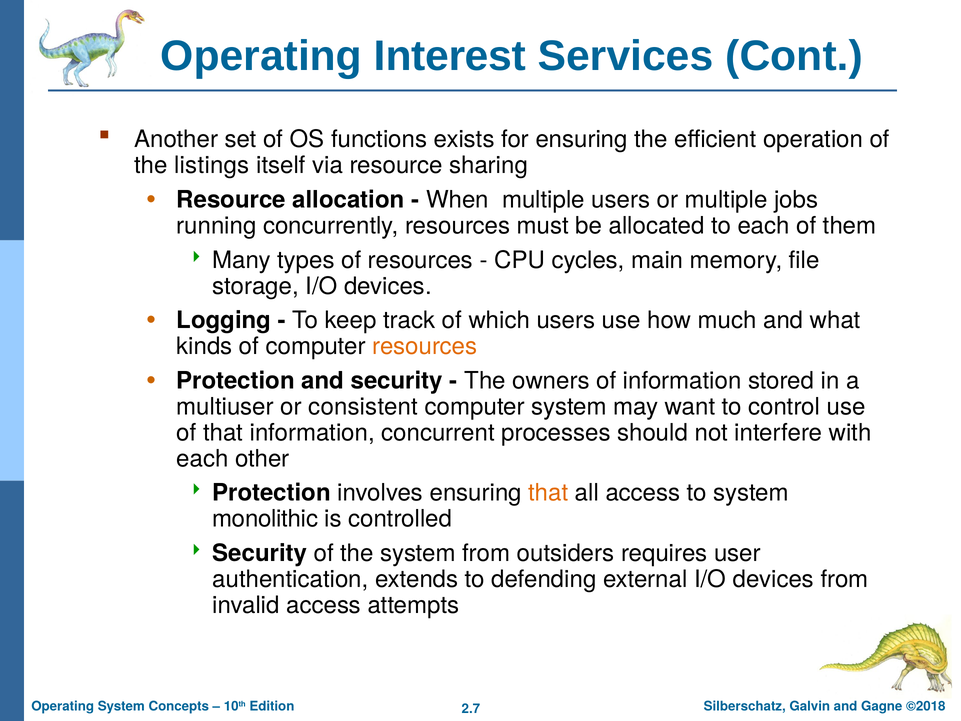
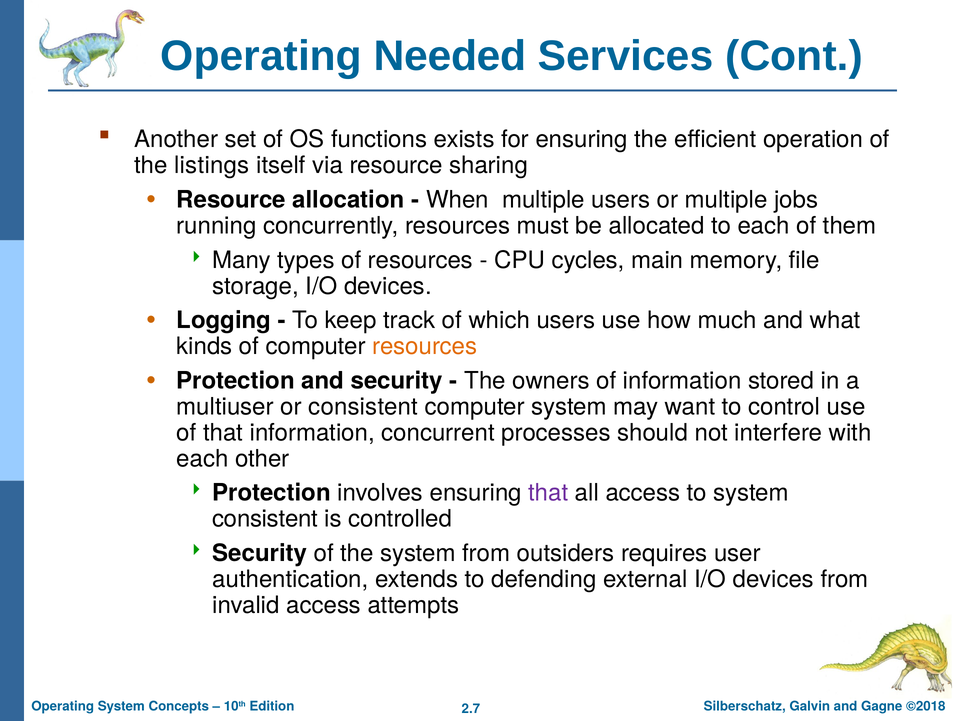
Interest: Interest -> Needed
that at (548, 493) colour: orange -> purple
monolithic at (265, 519): monolithic -> consistent
